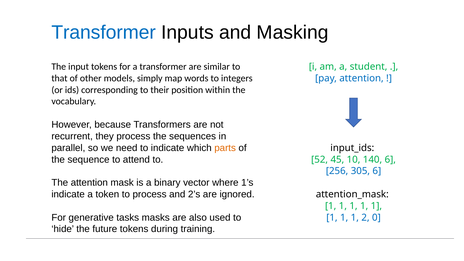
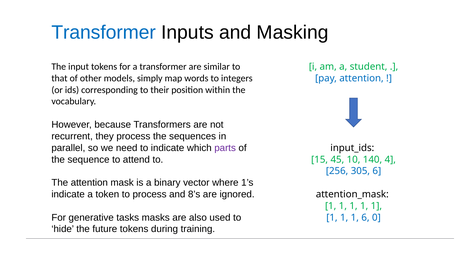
parts colour: orange -> purple
52: 52 -> 15
140 6: 6 -> 4
2’s: 2’s -> 8’s
1 2: 2 -> 6
